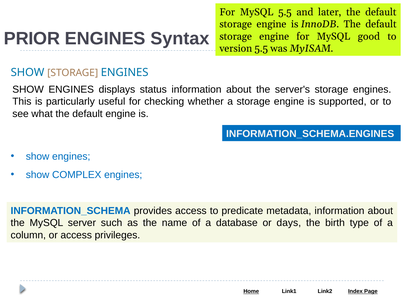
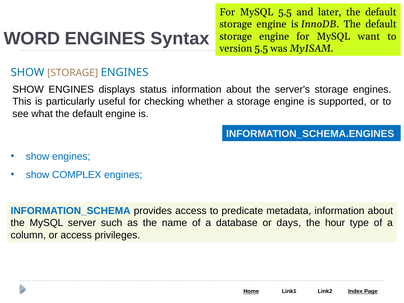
PRIOR: PRIOR -> WORD
good: good -> want
birth: birth -> hour
